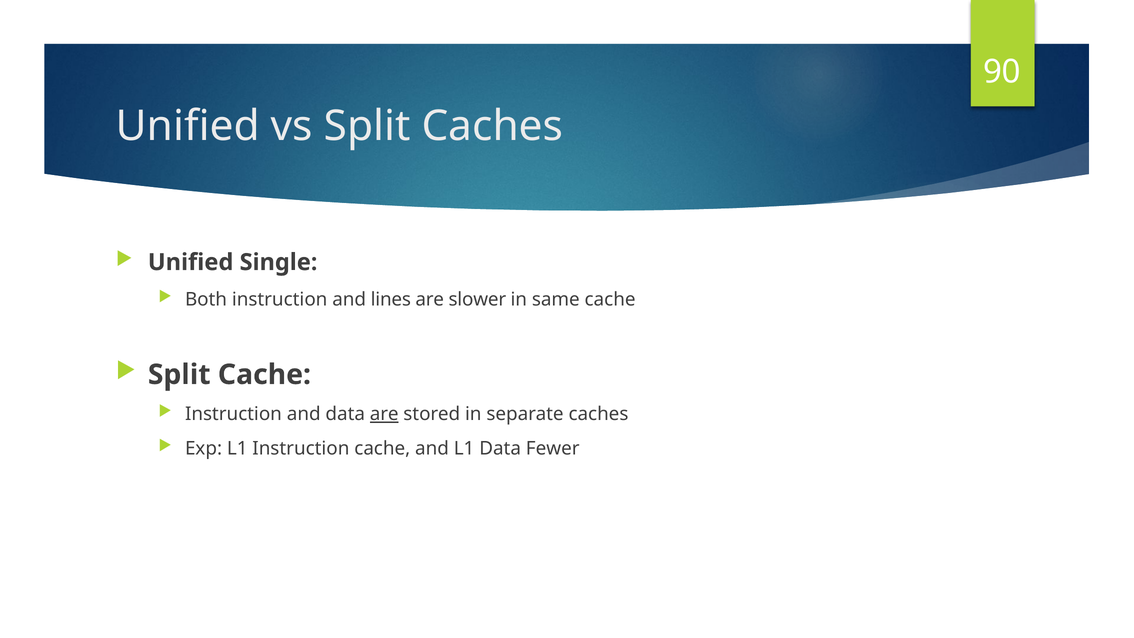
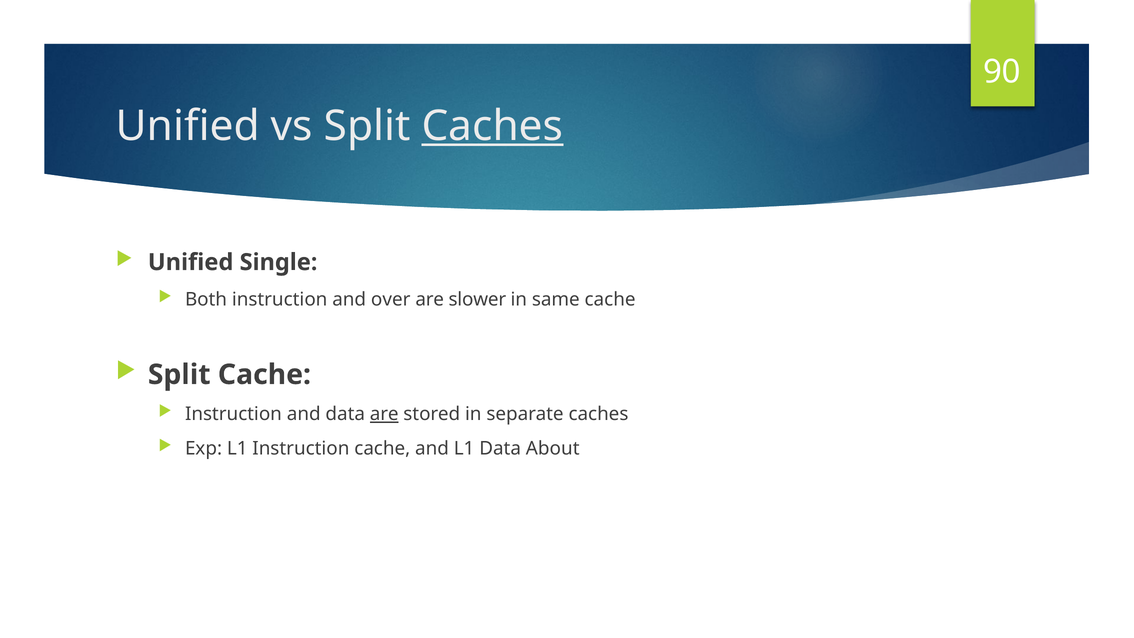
Caches at (492, 126) underline: none -> present
lines: lines -> over
Fewer: Fewer -> About
